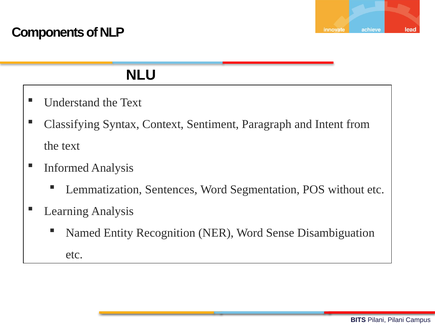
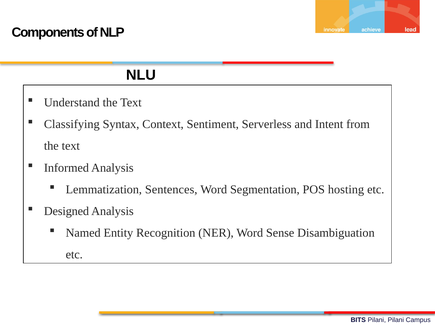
Paragraph: Paragraph -> Serverless
without: without -> hosting
Learning: Learning -> Designed
